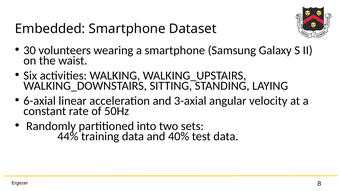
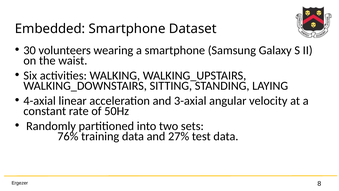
6-axial: 6-axial -> 4-axial
44%: 44% -> 76%
40%: 40% -> 27%
